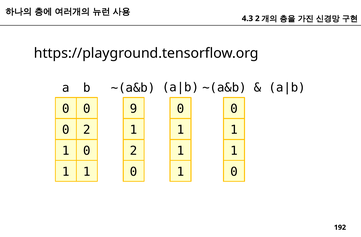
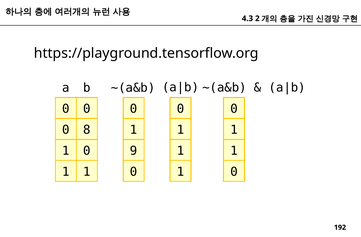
9 at (134, 109): 9 -> 0
2 at (87, 130): 2 -> 8
1 0 2: 2 -> 9
